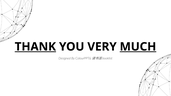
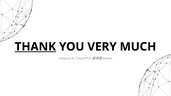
MUCH underline: present -> none
